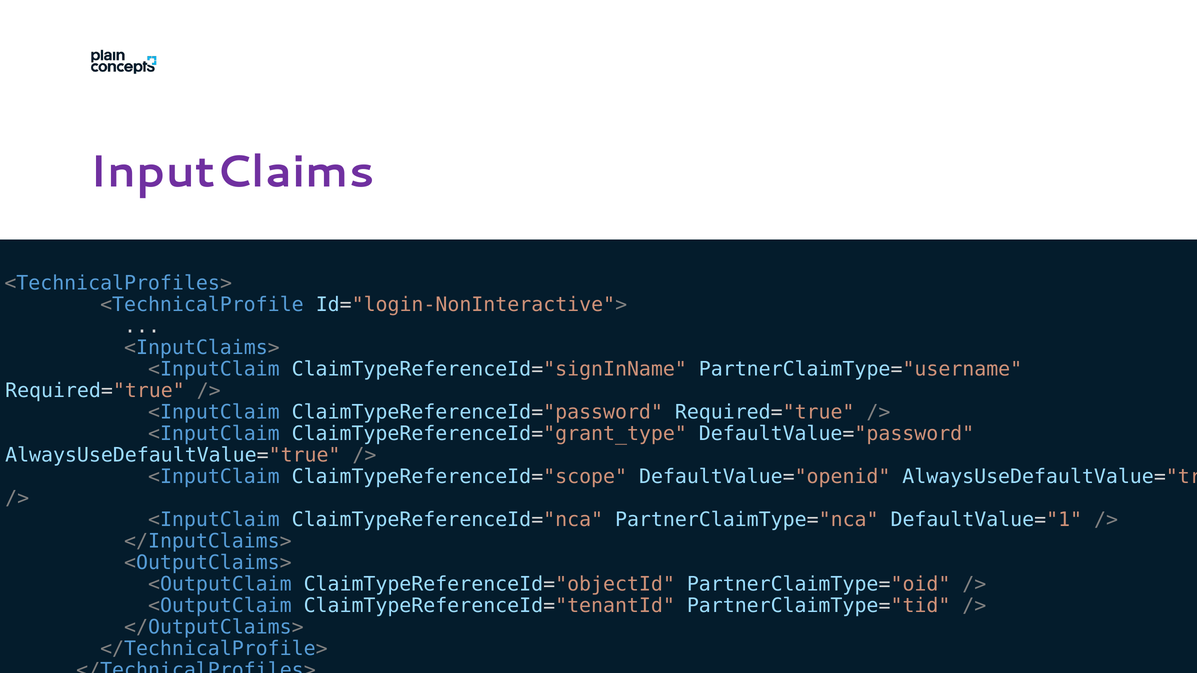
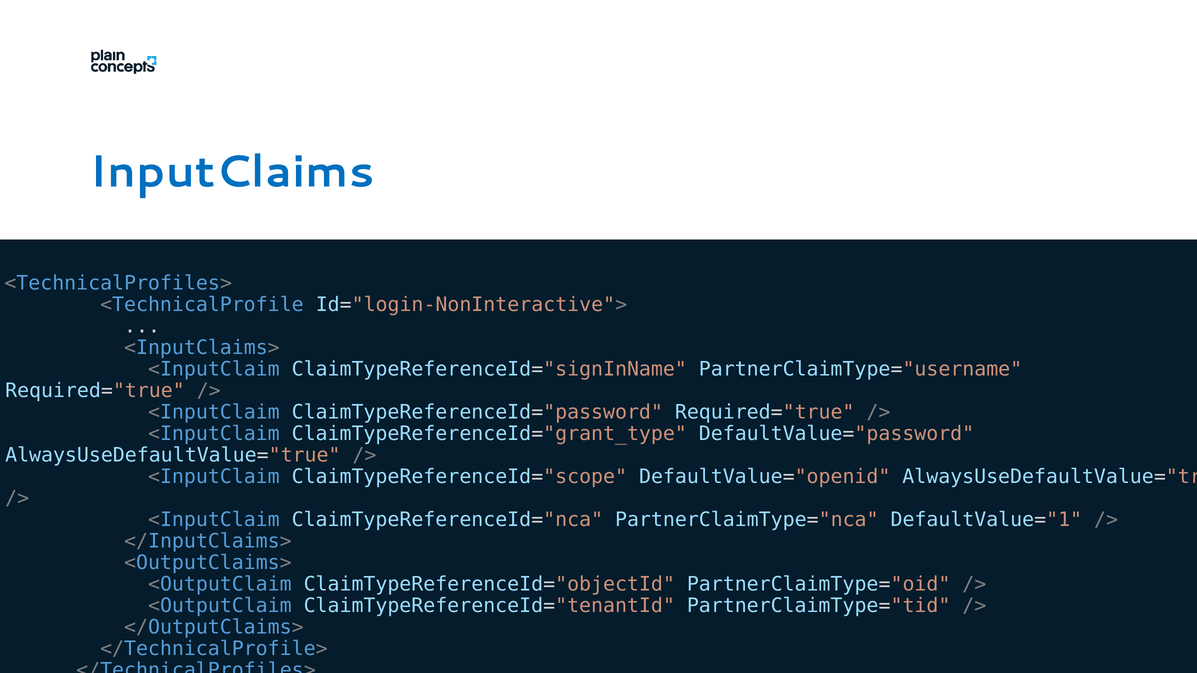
InputClaims colour: purple -> blue
